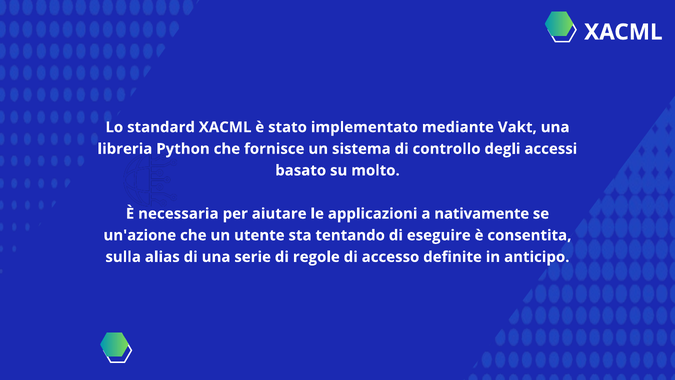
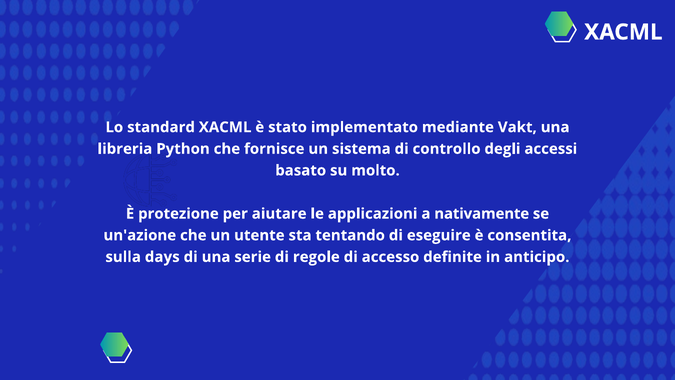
necessaria: necessaria -> protezione
alias: alias -> days
